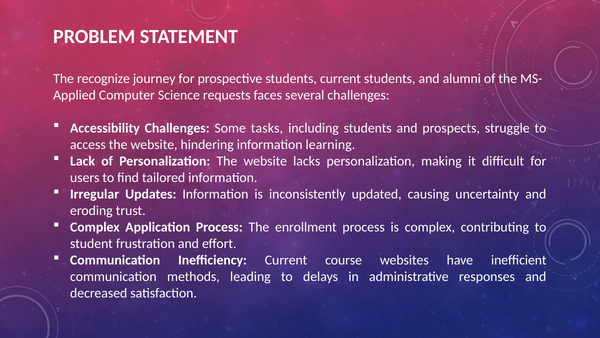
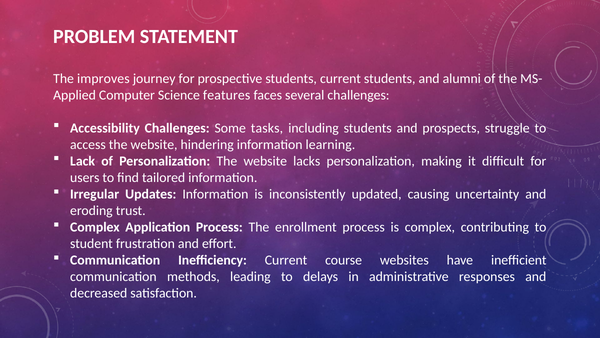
recognize: recognize -> improves
requests: requests -> features
